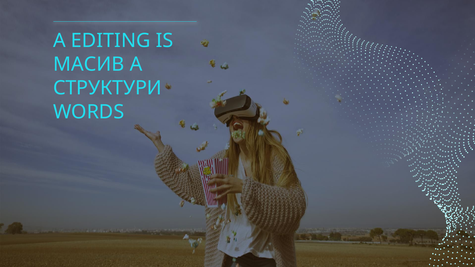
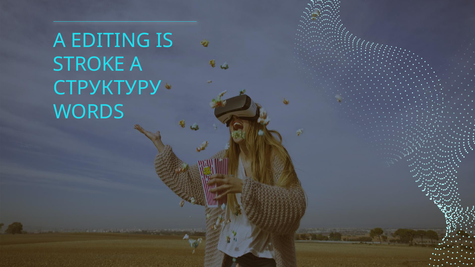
МАСИВ: МАСИВ -> STROKE
СТРУКТУРИ: СТРУКТУРИ -> СТРУКТУРУ
